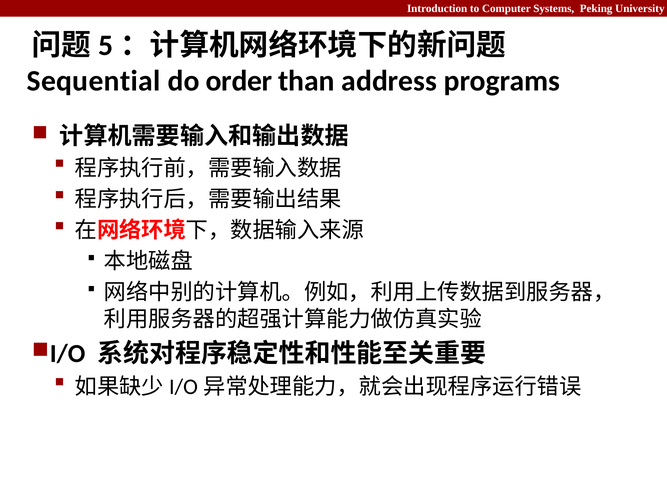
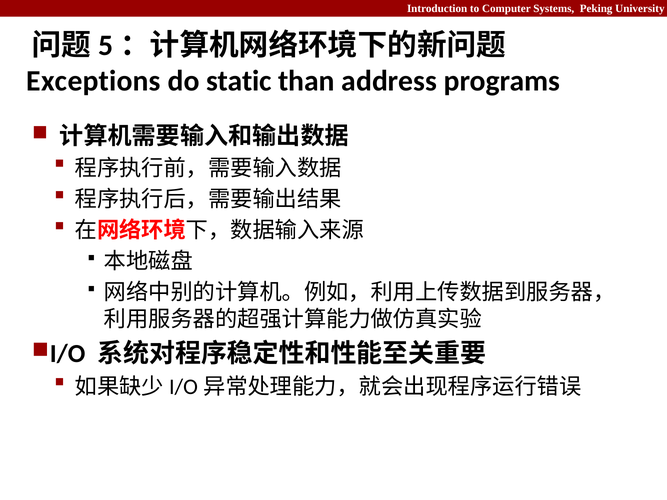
Sequential: Sequential -> Exceptions
order: order -> static
